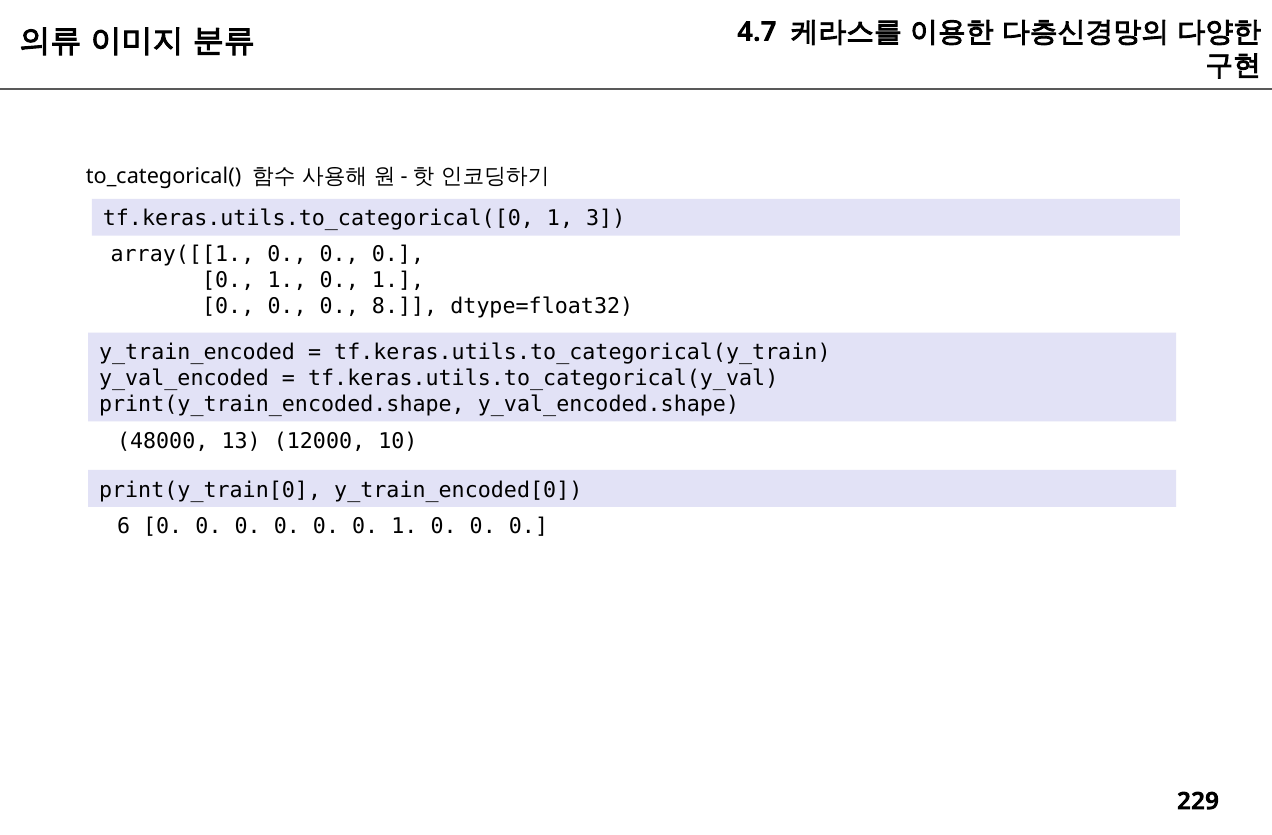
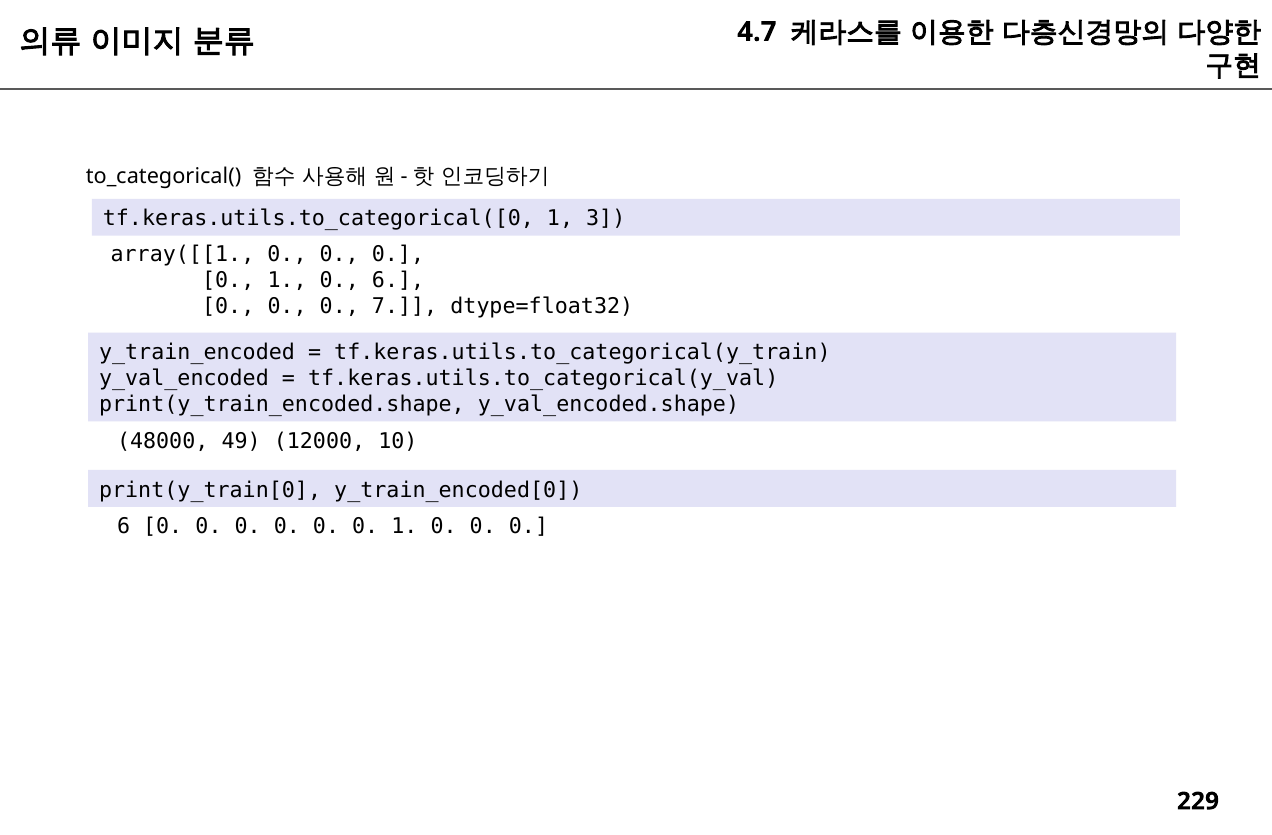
1 0 1: 1 -> 6
8: 8 -> 7
13: 13 -> 49
